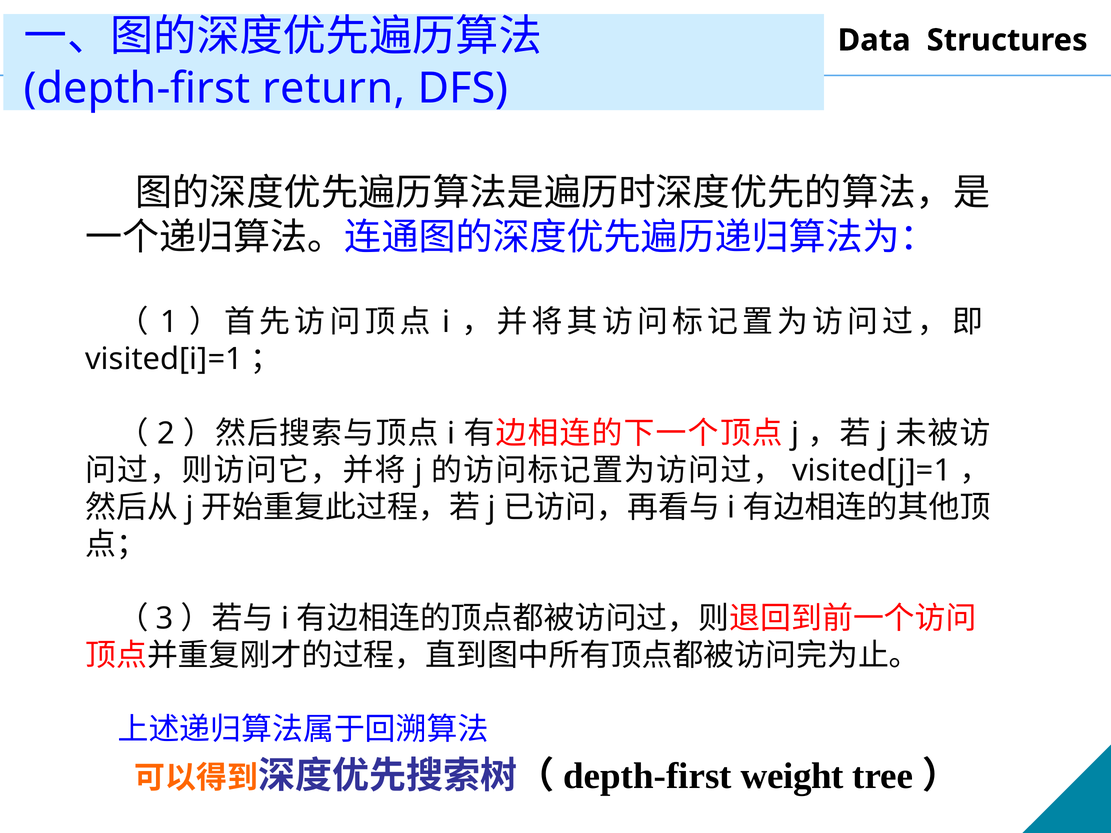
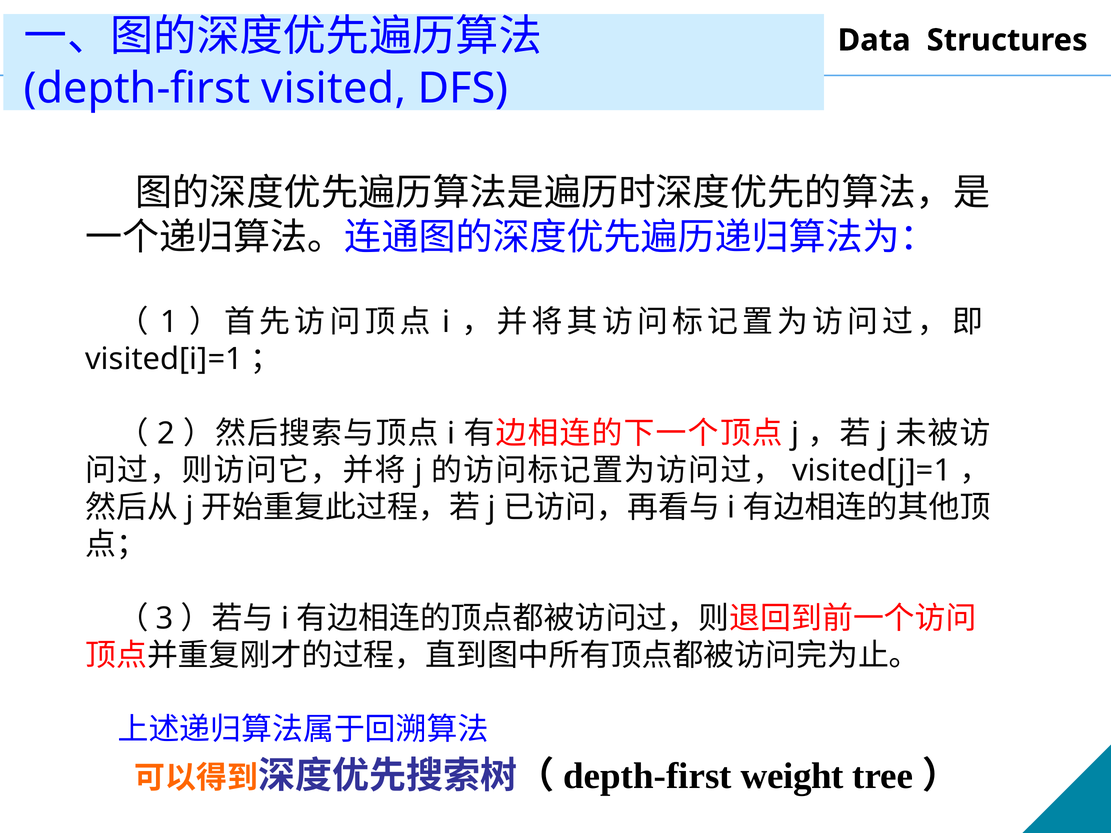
return: return -> visited
